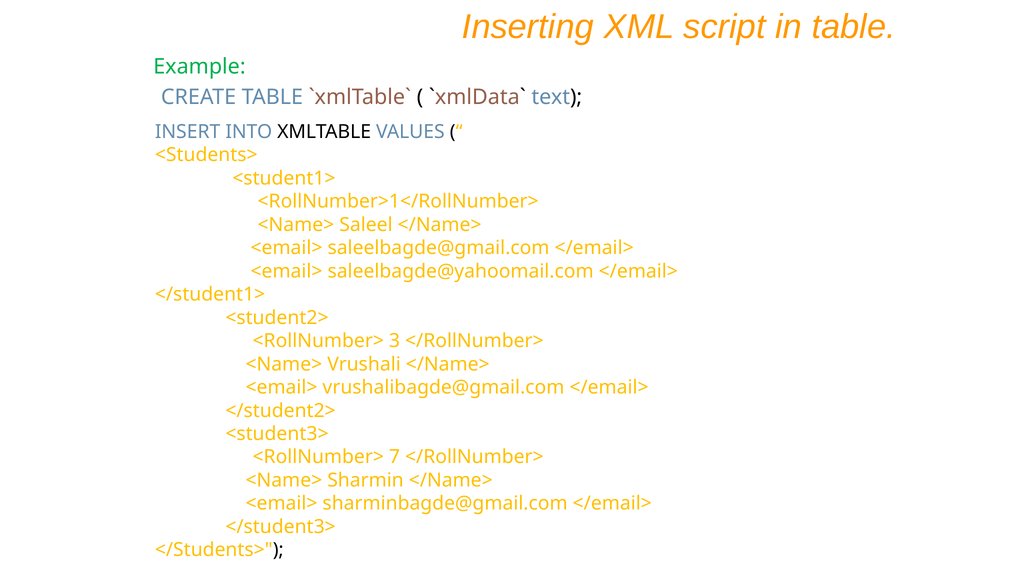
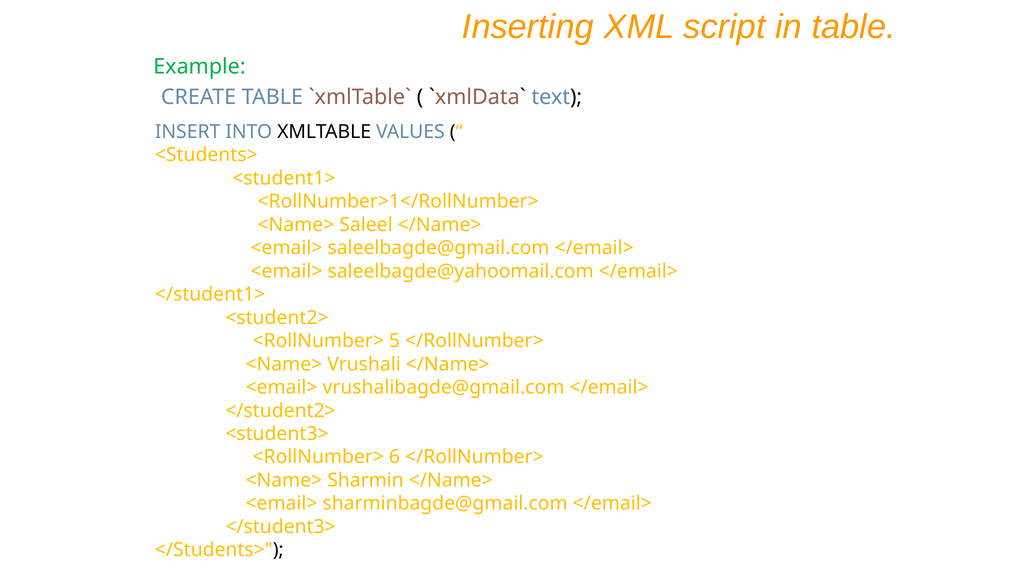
3: 3 -> 5
7: 7 -> 6
